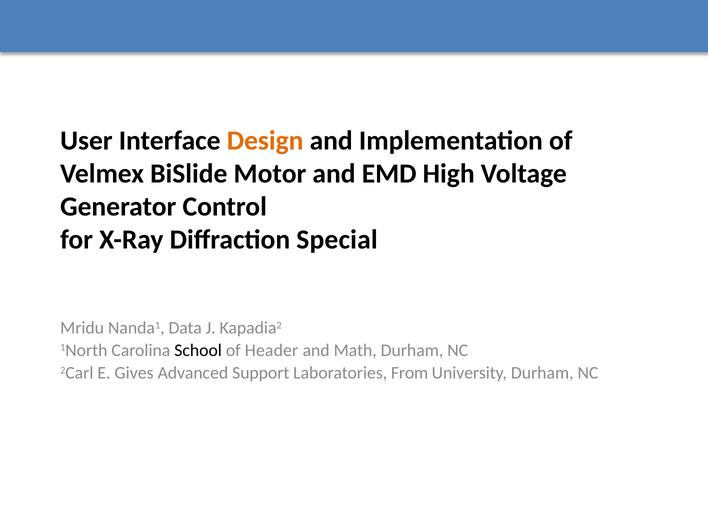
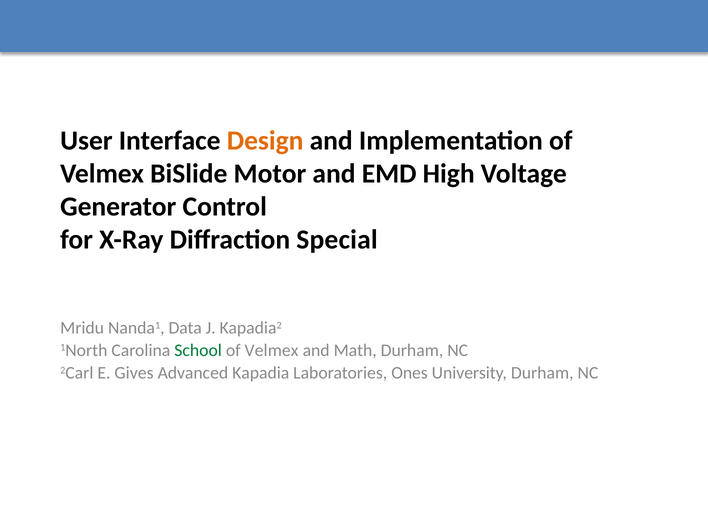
School colour: black -> green
Header at (272, 350): Header -> Velmex
Support: Support -> Kapadia
From: From -> Ones
